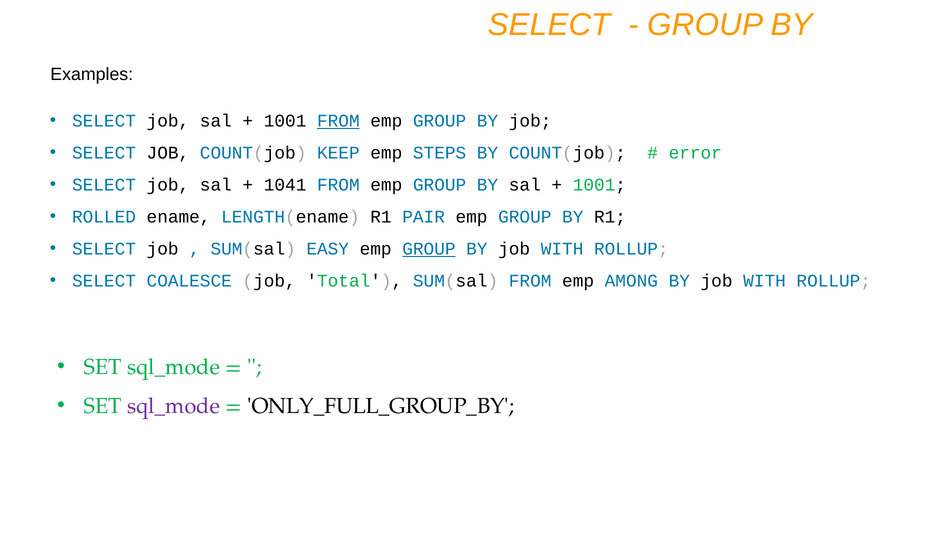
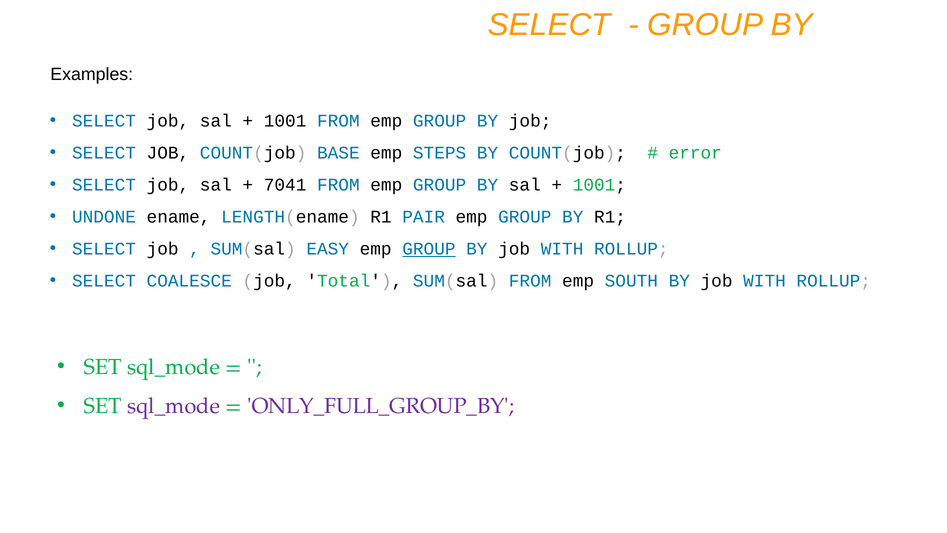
FROM at (338, 121) underline: present -> none
KEEP: KEEP -> BASE
1041: 1041 -> 7041
ROLLED: ROLLED -> UNDONE
AMONG: AMONG -> SOUTH
ONLY_FULL_GROUP_BY colour: black -> purple
